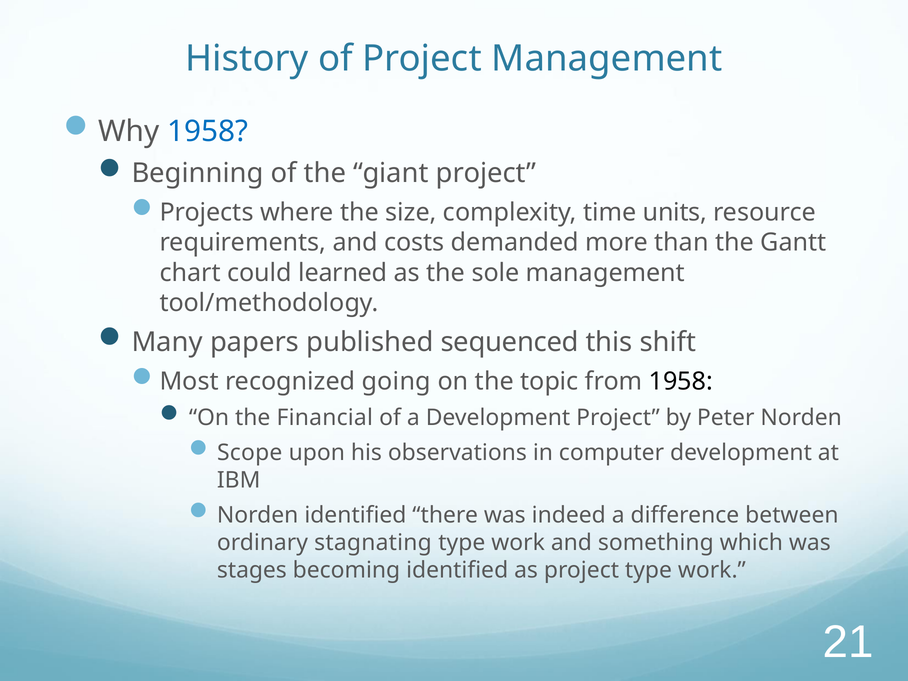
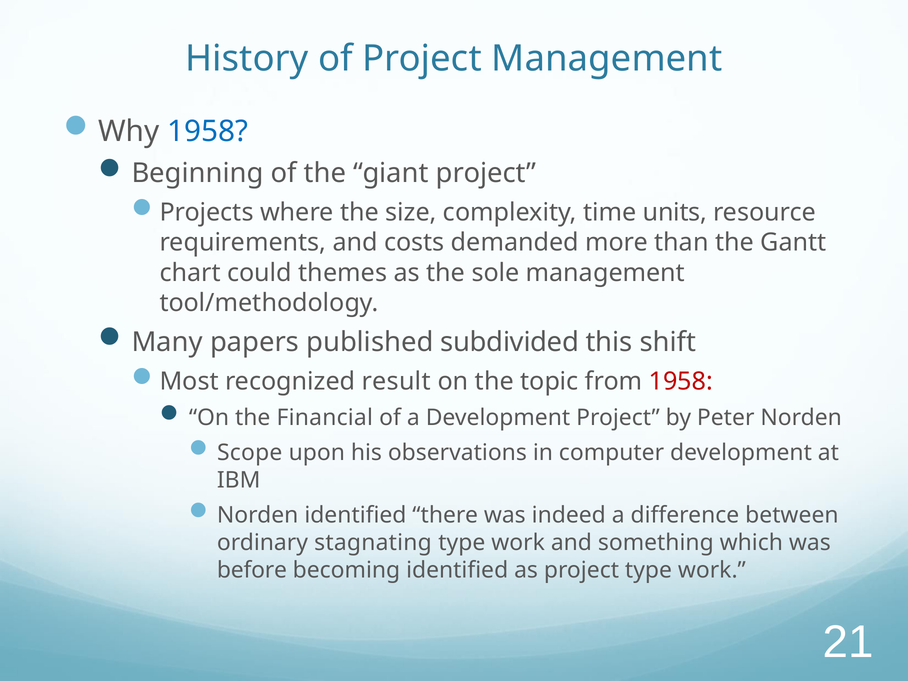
learned: learned -> themes
sequenced: sequenced -> subdivided
going: going -> result
1958 at (681, 381) colour: black -> red
stages: stages -> before
